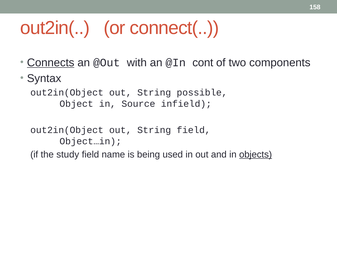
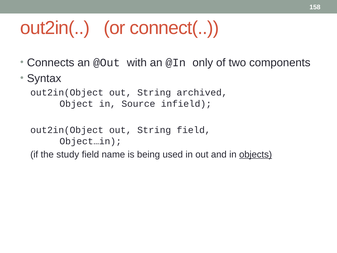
Connects underline: present -> none
cont: cont -> only
possible: possible -> archived
